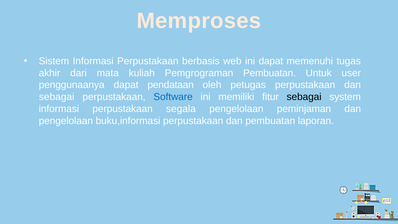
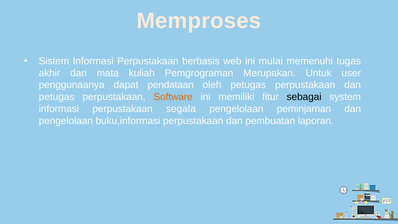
ini dapat: dapat -> mulai
Pemgrograman Pembuatan: Pembuatan -> Merupakan
sebagai at (57, 97): sebagai -> petugas
Software colour: blue -> orange
